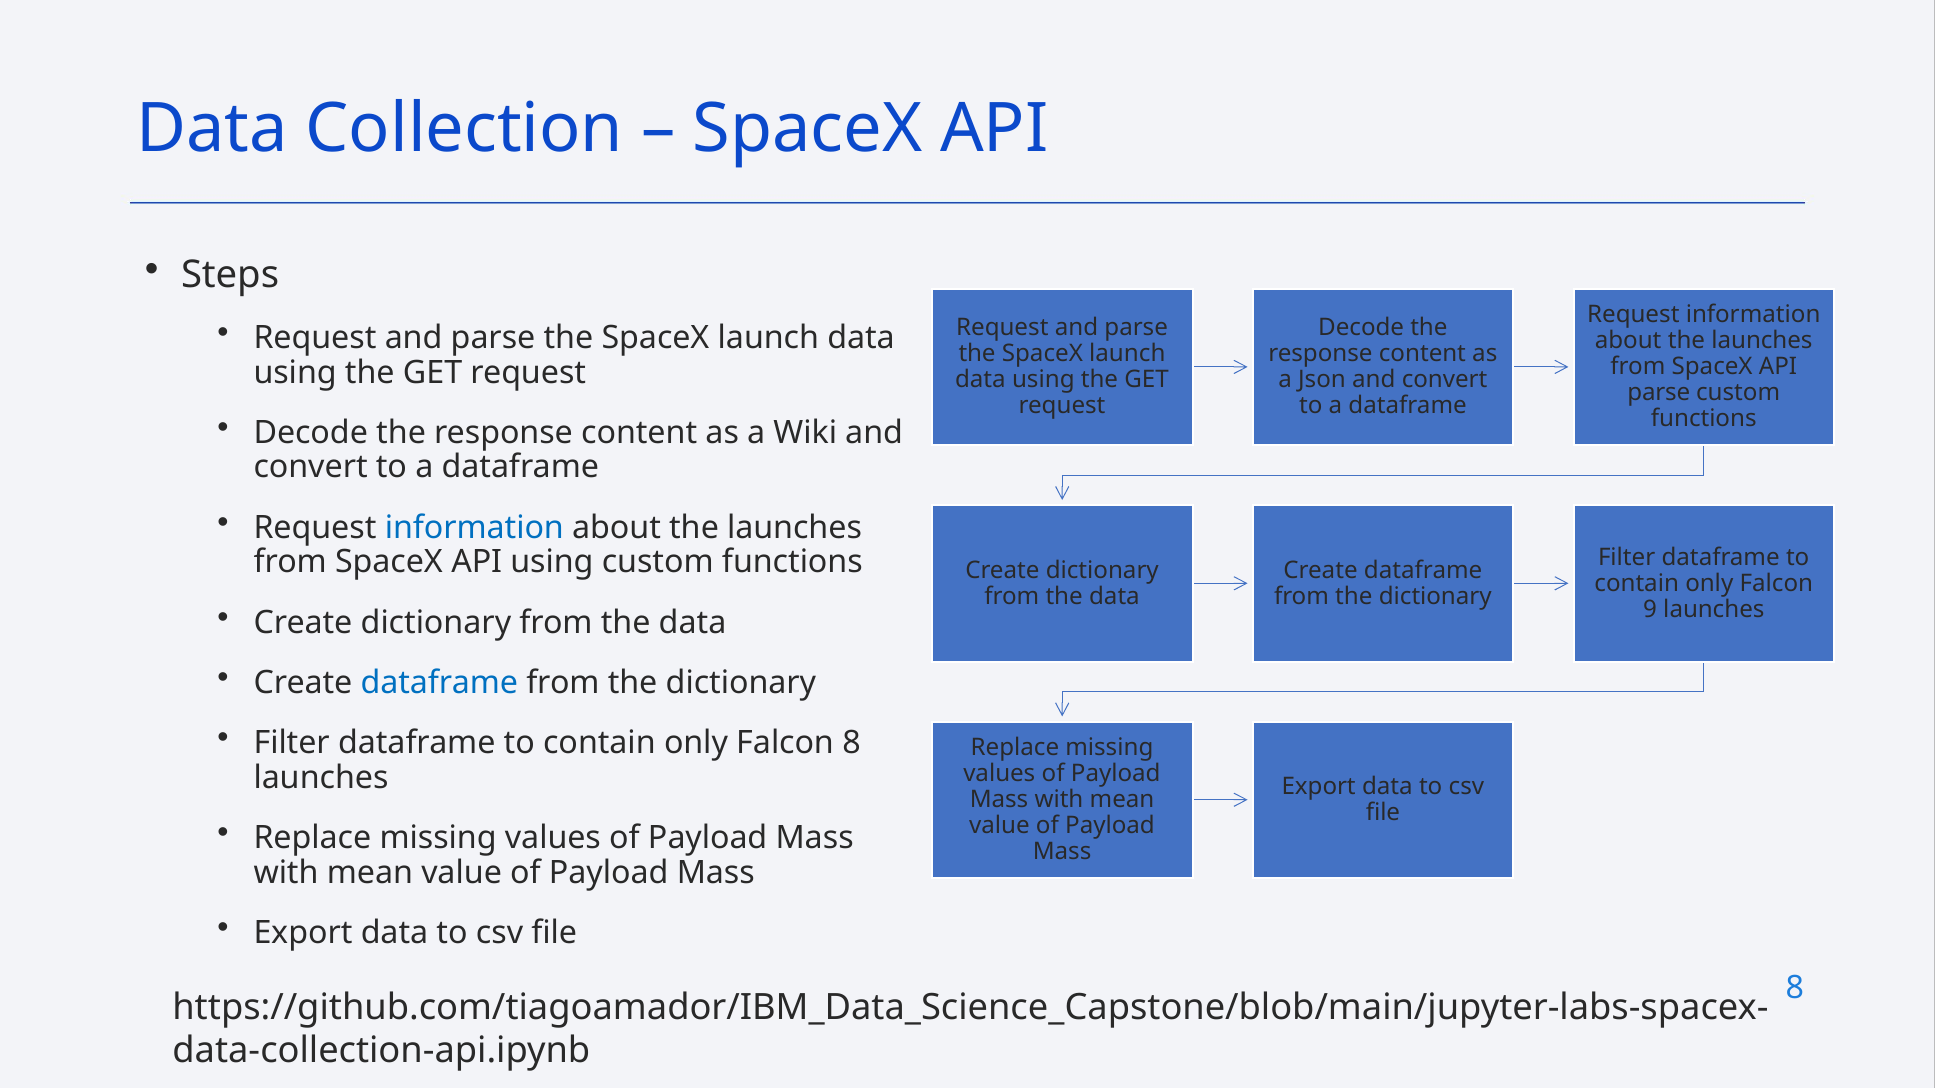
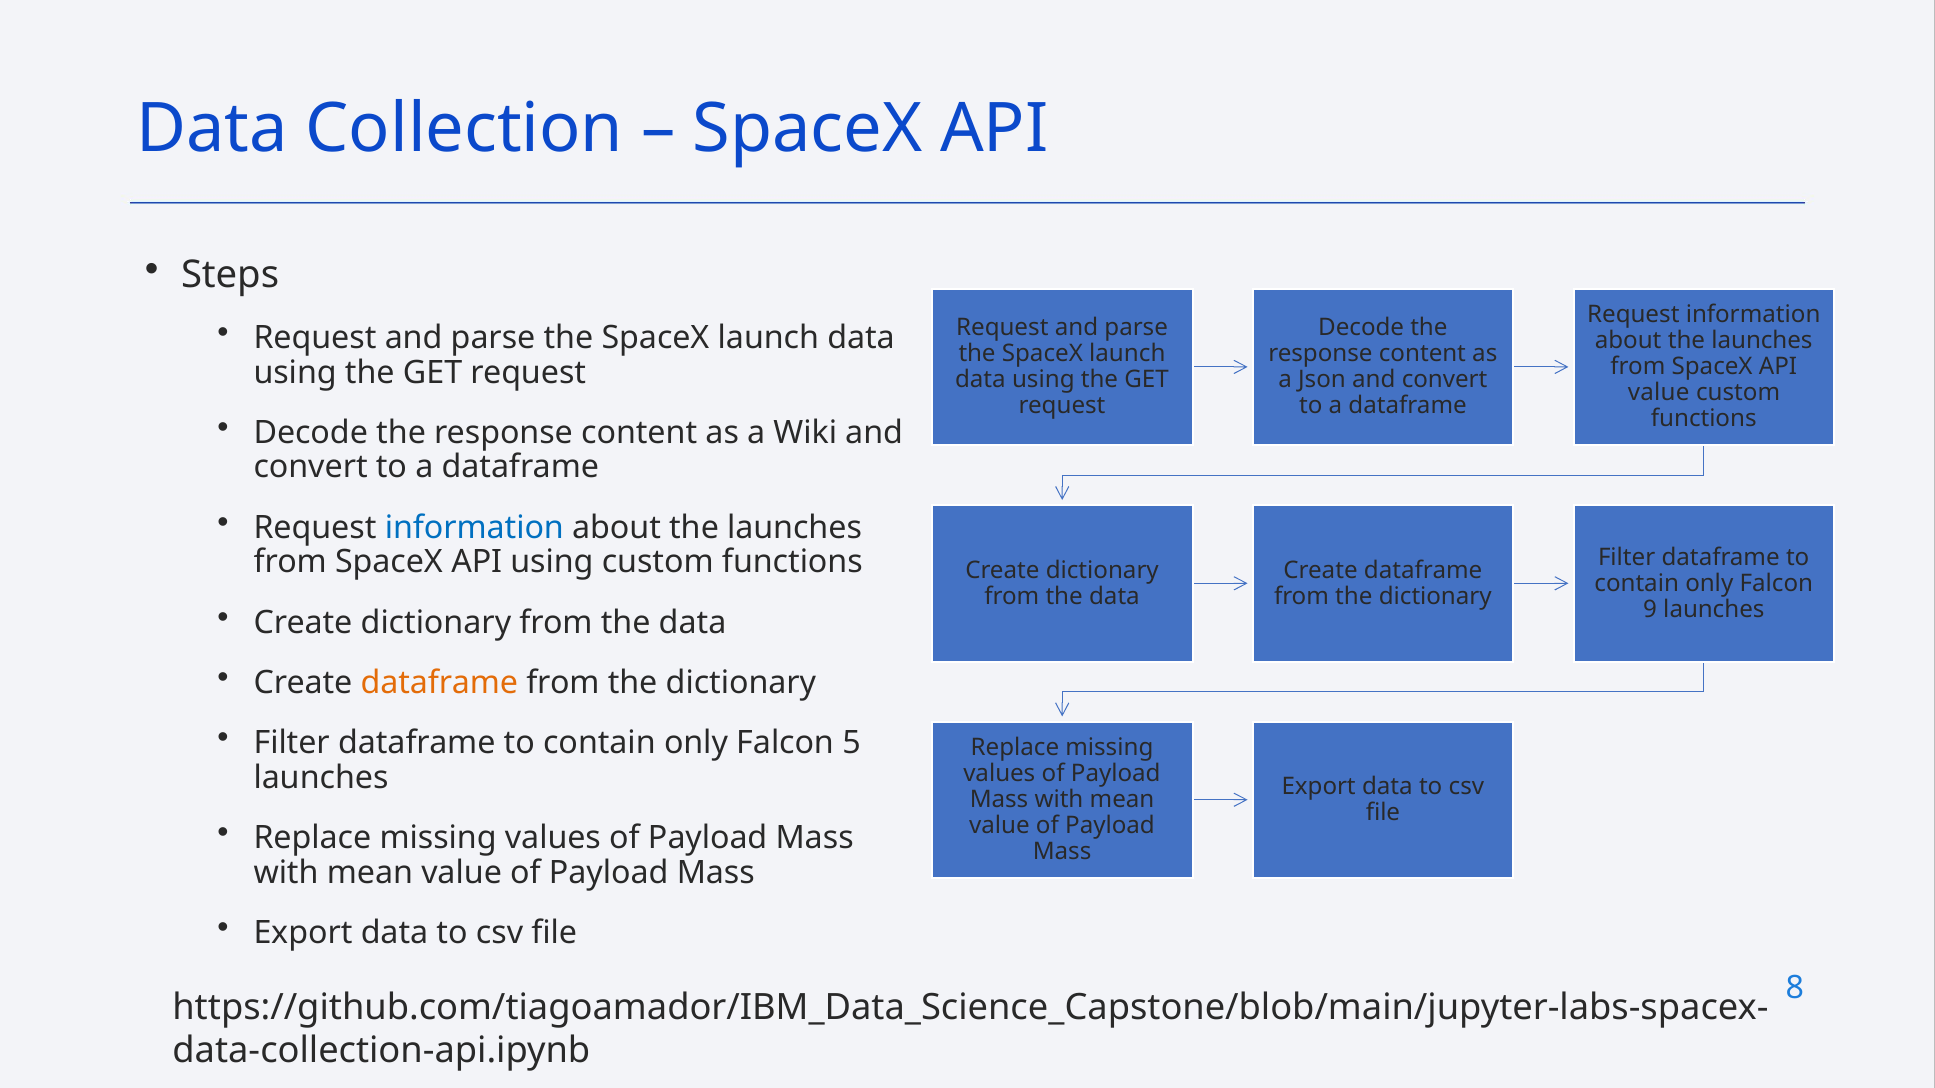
parse at (1659, 393): parse -> value
dataframe at (439, 683) colour: blue -> orange
Falcon 8: 8 -> 5
